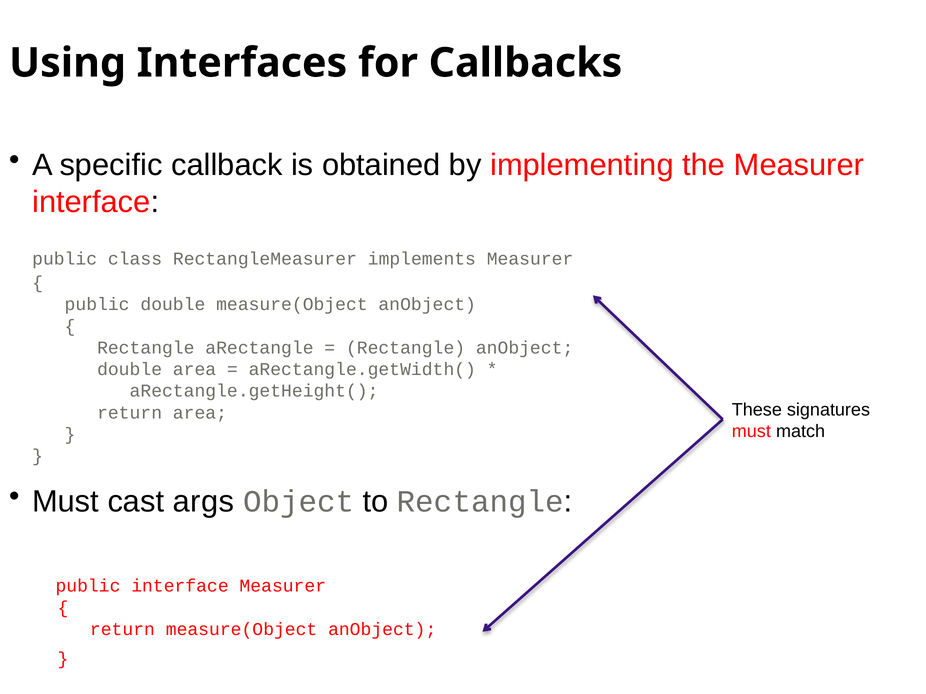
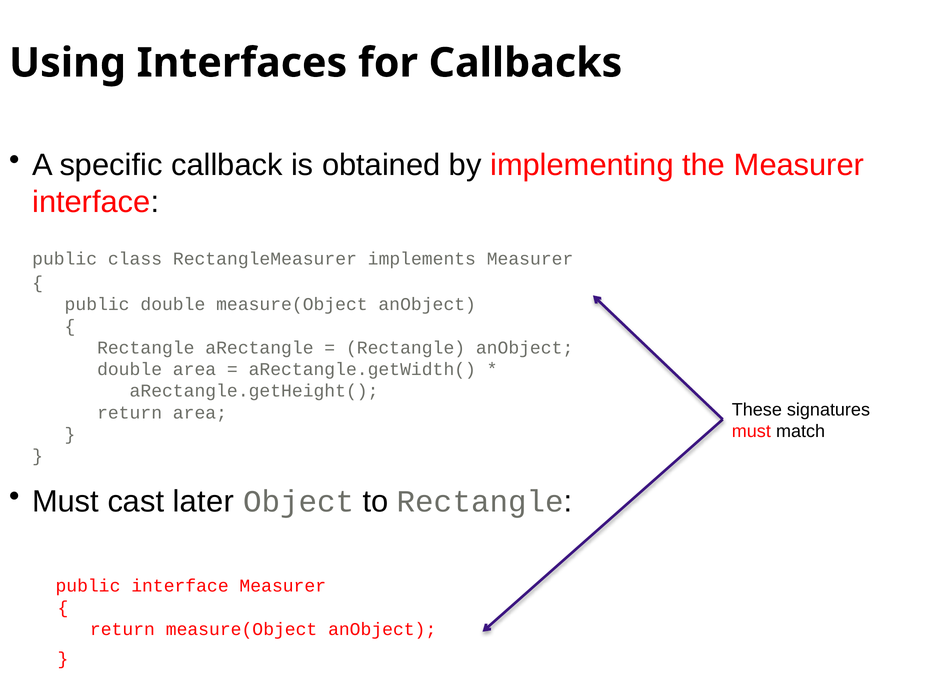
args: args -> later
